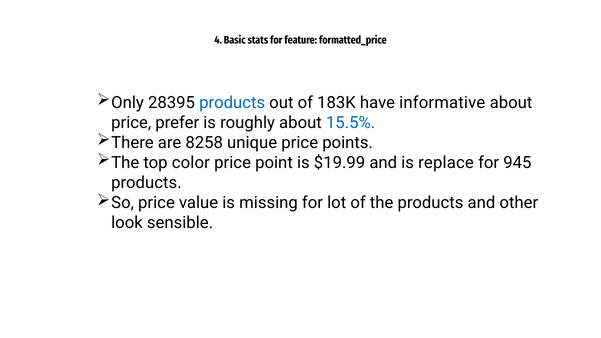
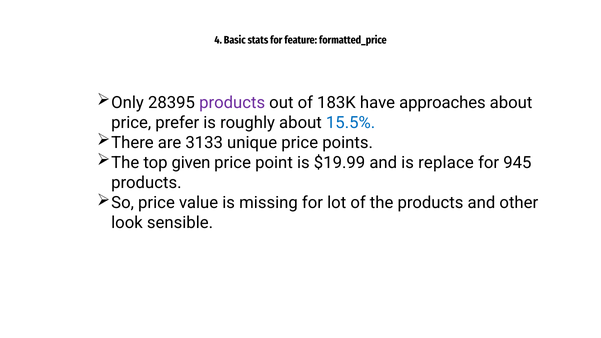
products at (232, 103) colour: blue -> purple
informative: informative -> approaches
8258: 8258 -> 3133
color: color -> given
